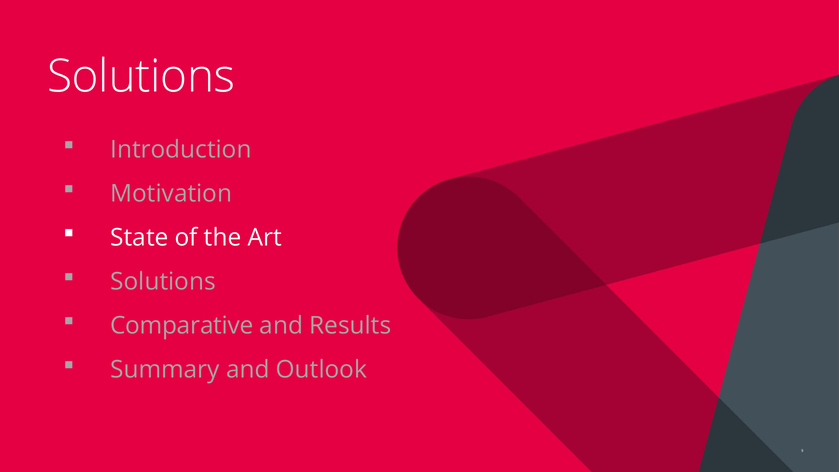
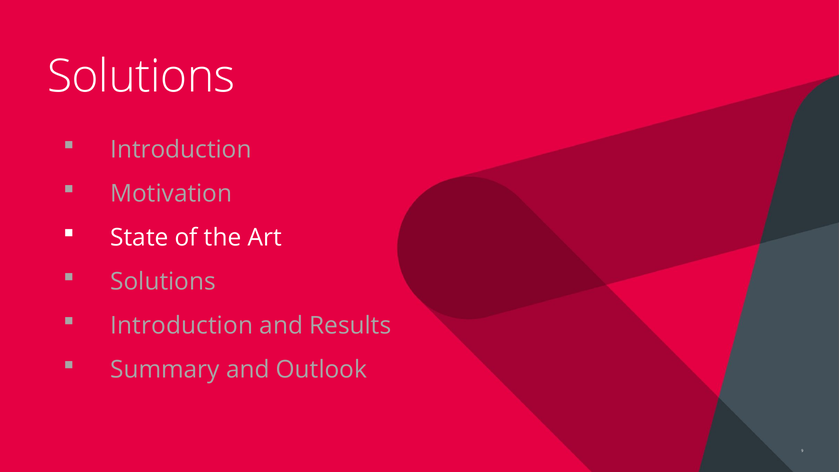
Comparative at (182, 326): Comparative -> Introduction
